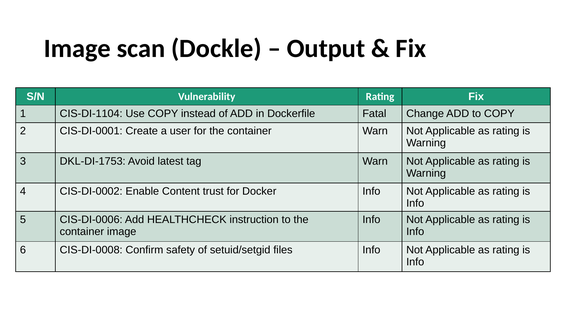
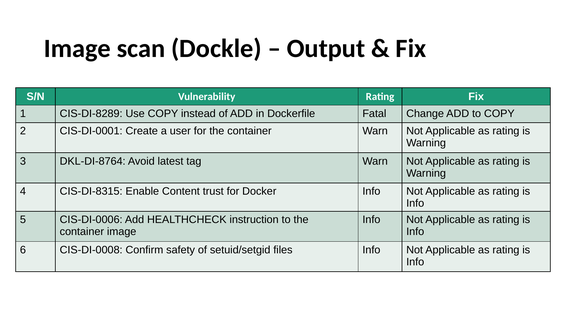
CIS-DI-1104: CIS-DI-1104 -> CIS-DI-8289
DKL-DI-1753: DKL-DI-1753 -> DKL-DI-8764
CIS-DI-0002: CIS-DI-0002 -> CIS-DI-8315
